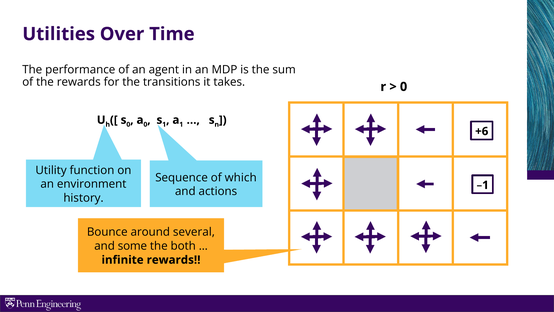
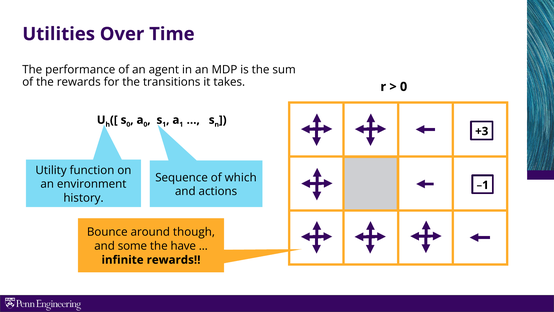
+6: +6 -> +3
several: several -> though
both: both -> have
